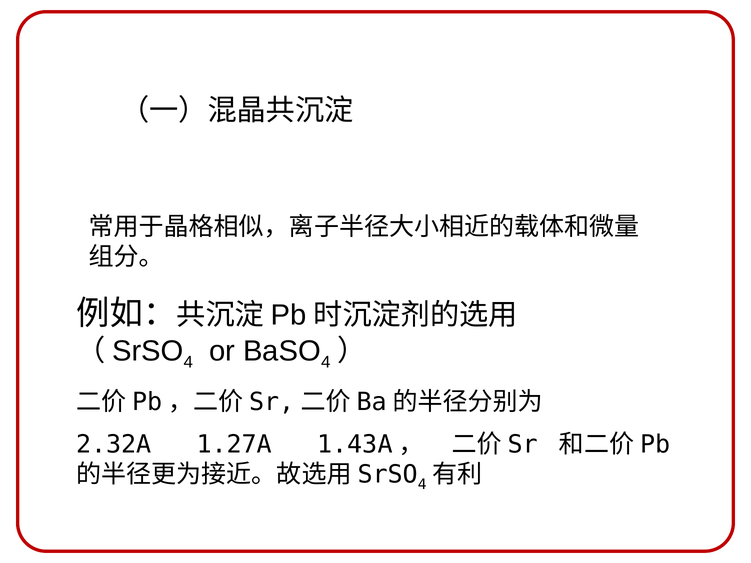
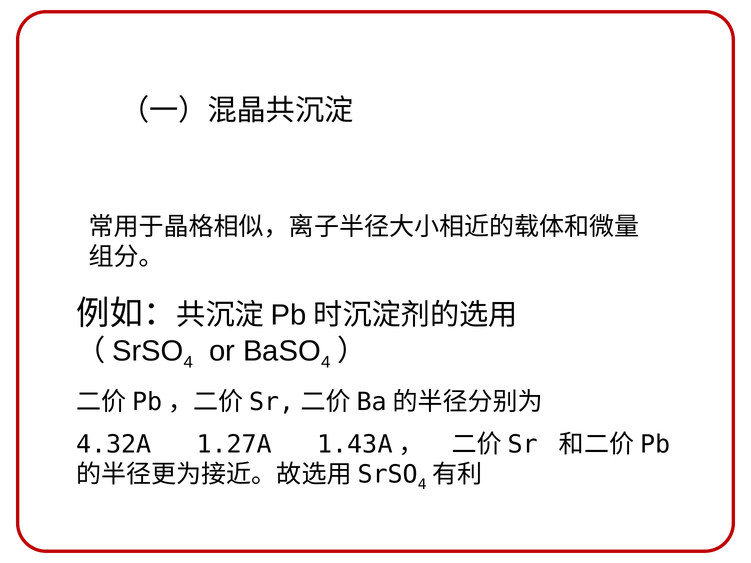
2.32A: 2.32A -> 4.32A
